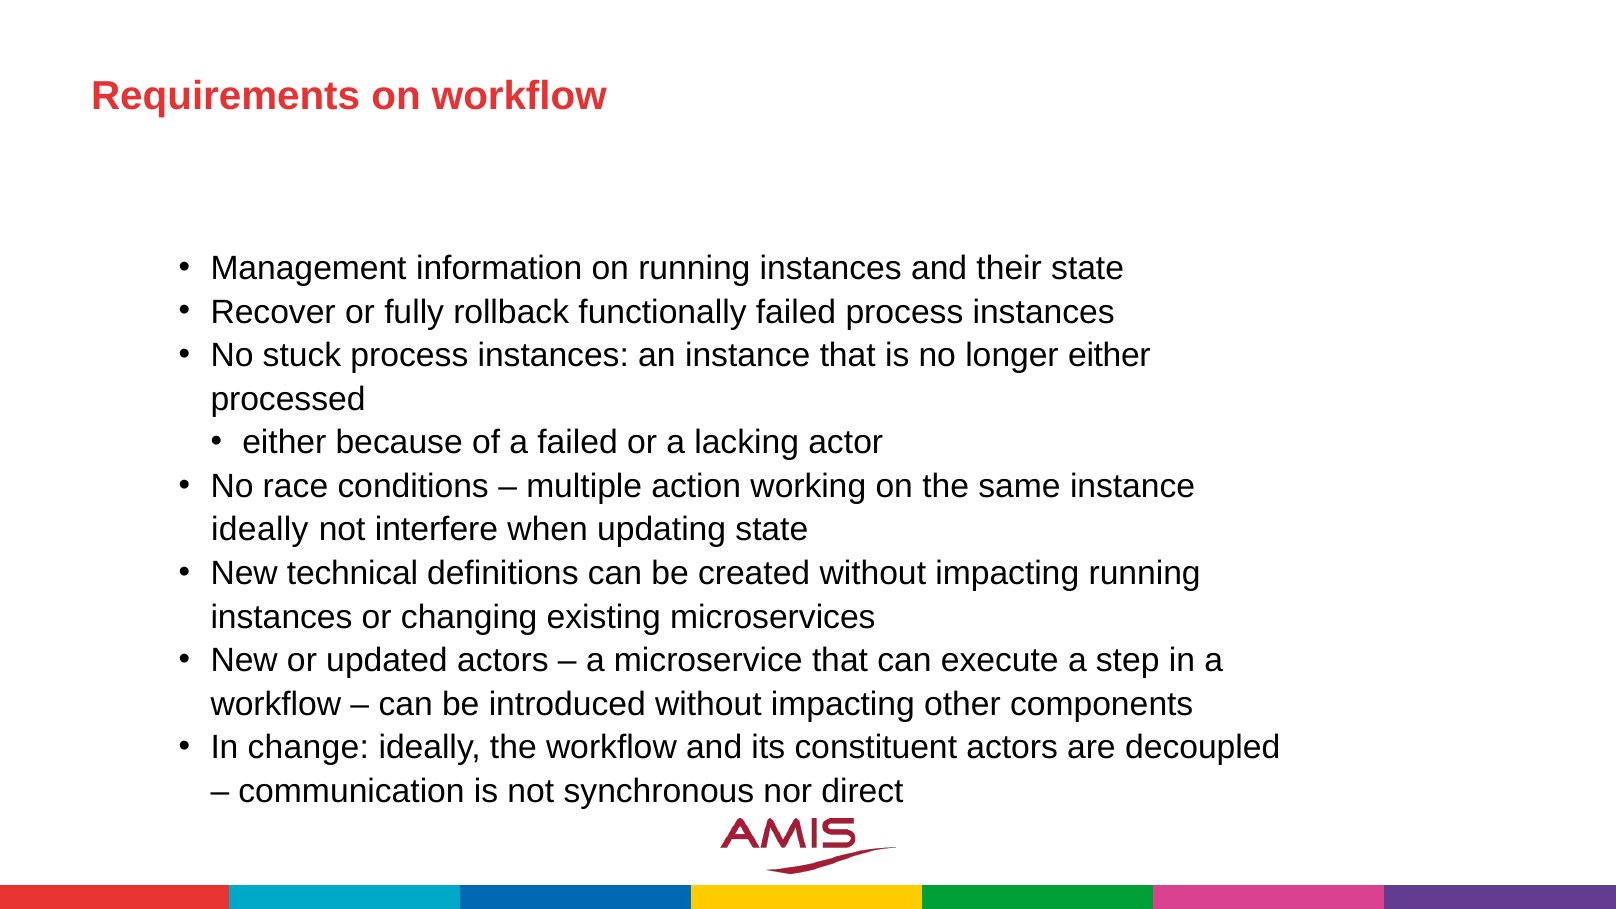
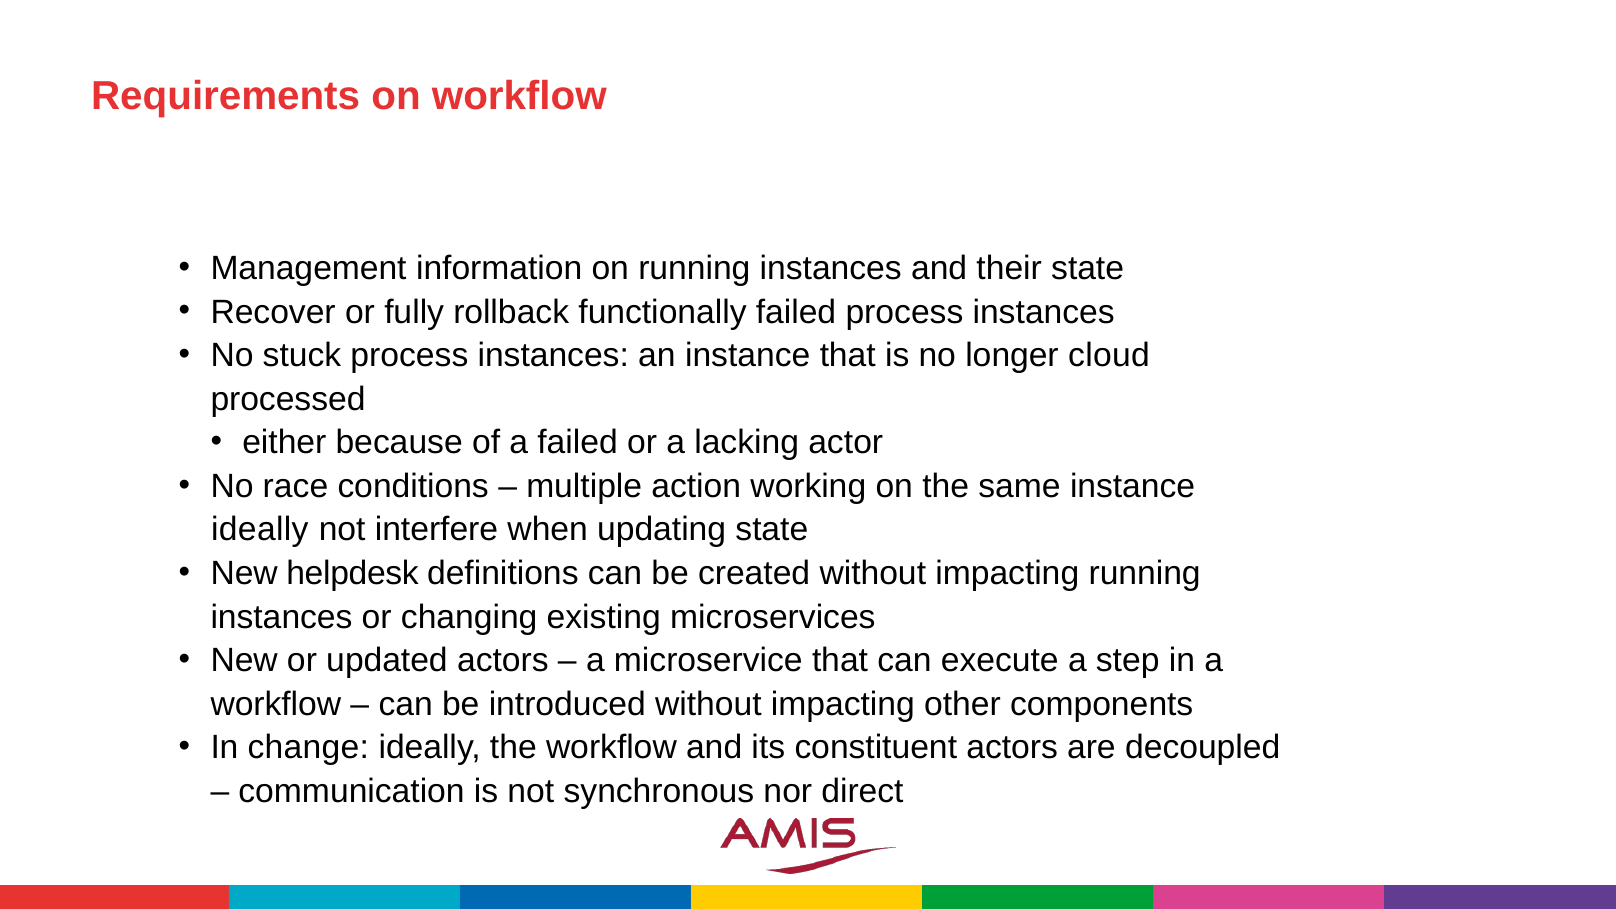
longer either: either -> cloud
technical: technical -> helpdesk
